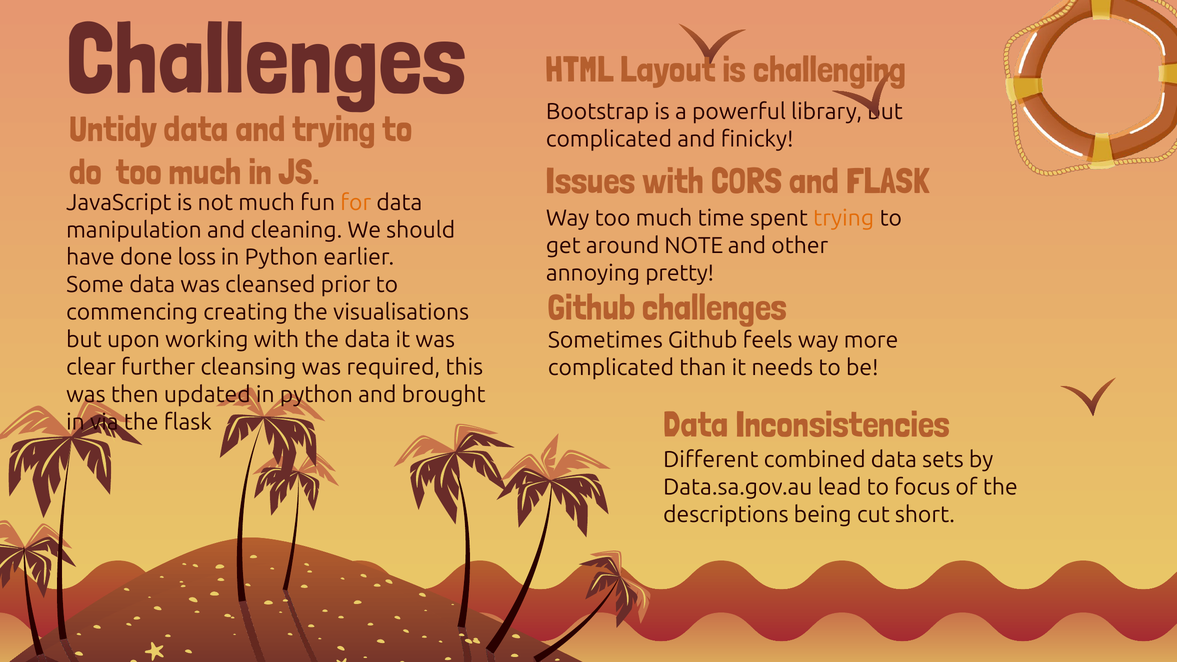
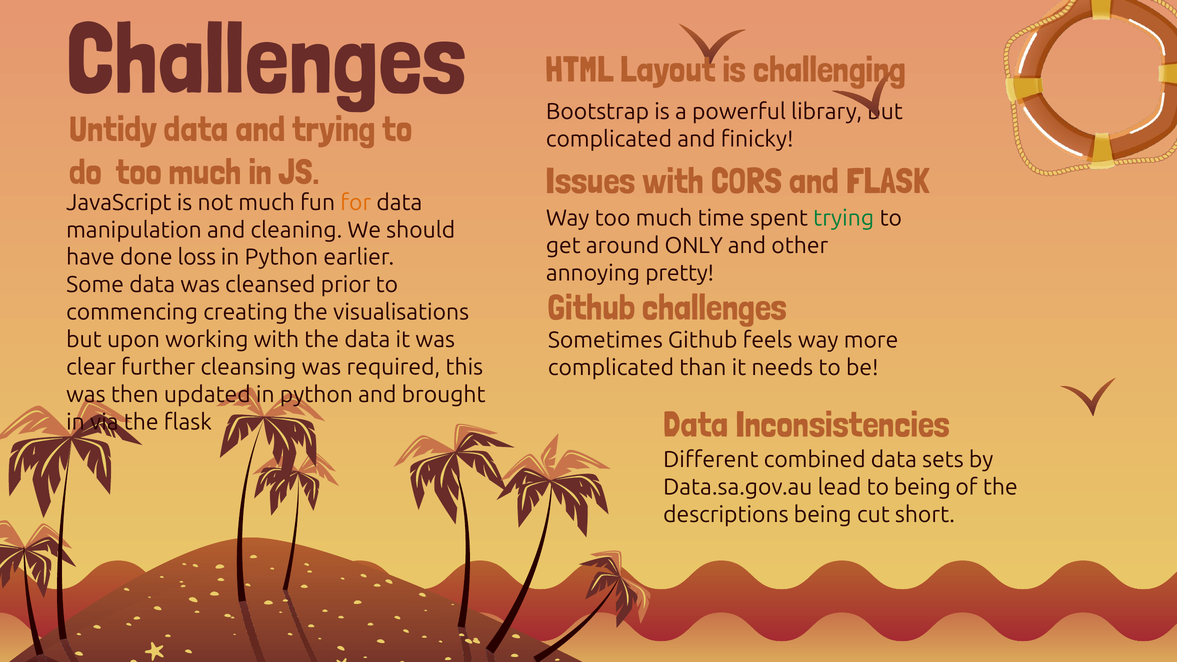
trying at (844, 218) colour: orange -> green
NOTE: NOTE -> ONLY
to focus: focus -> being
